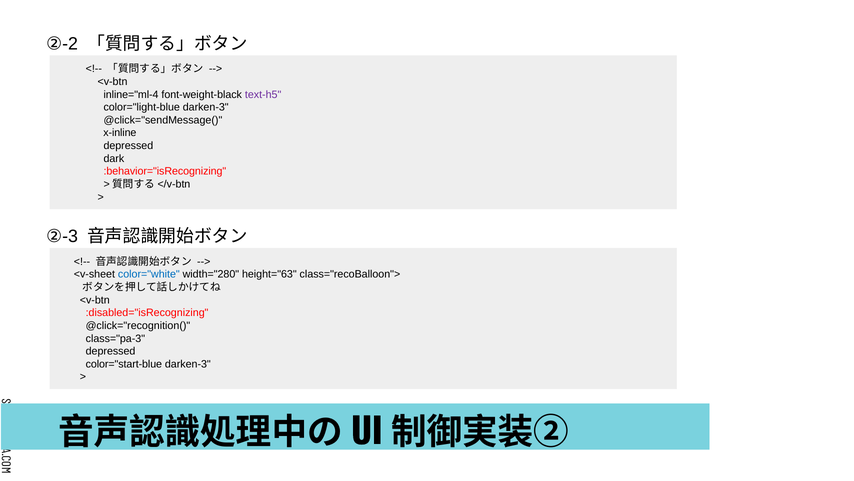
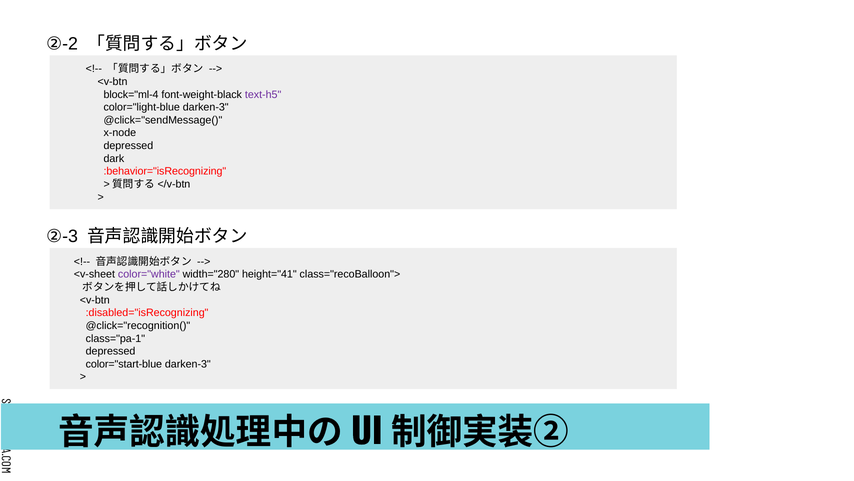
inline="ml-4: inline="ml-4 -> block="ml-4
x-inline: x-inline -> x-node
color="white colour: blue -> purple
height="63: height="63 -> height="41
class="pa-3: class="pa-3 -> class="pa-1
